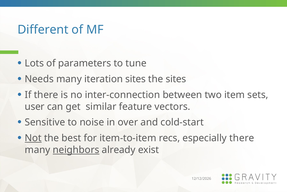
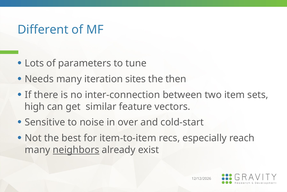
the sites: sites -> then
user: user -> high
Not underline: present -> none
especially there: there -> reach
